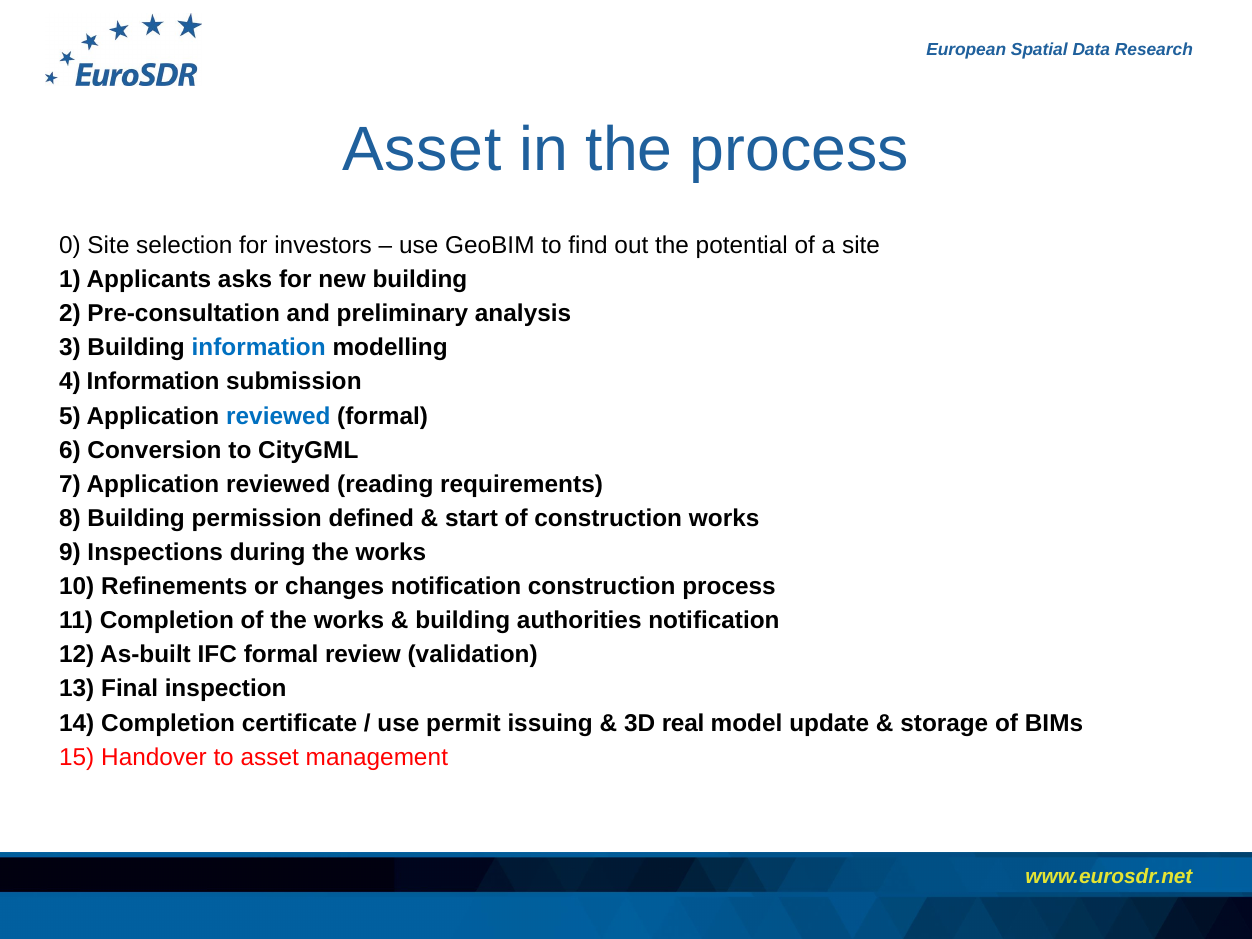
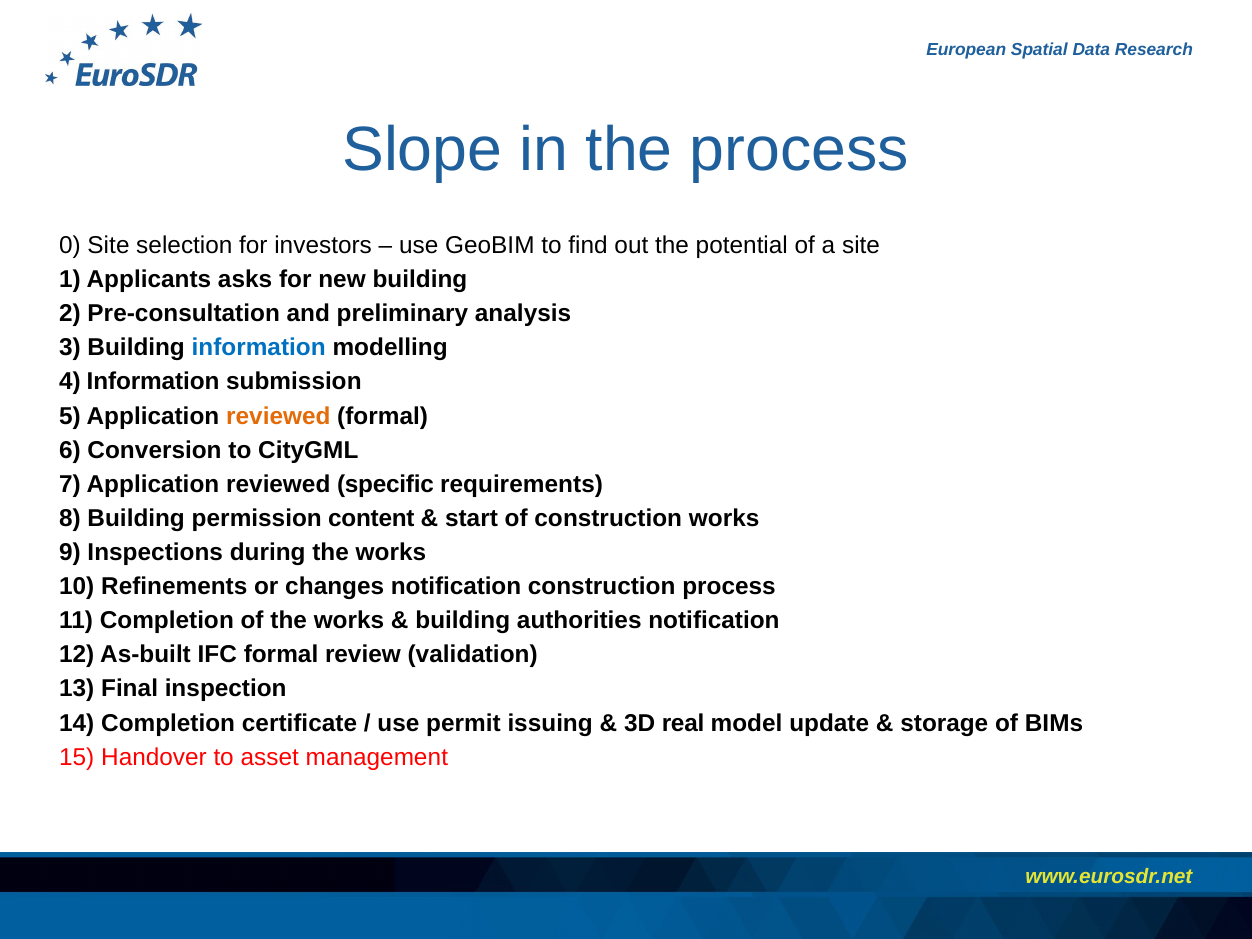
Asset at (422, 150): Asset -> Slope
reviewed at (278, 416) colour: blue -> orange
reading: reading -> specific
defined: defined -> content
